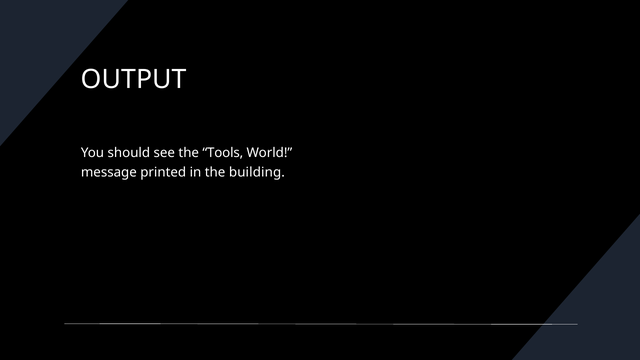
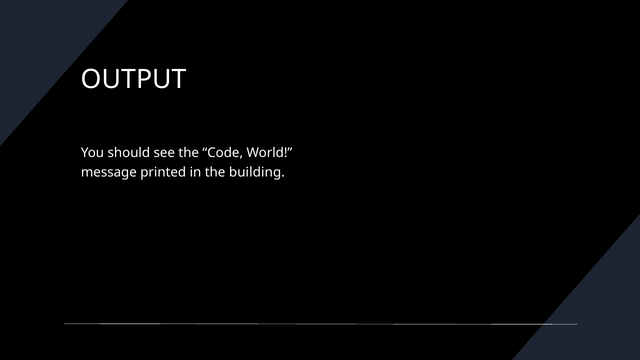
Tools: Tools -> Code
